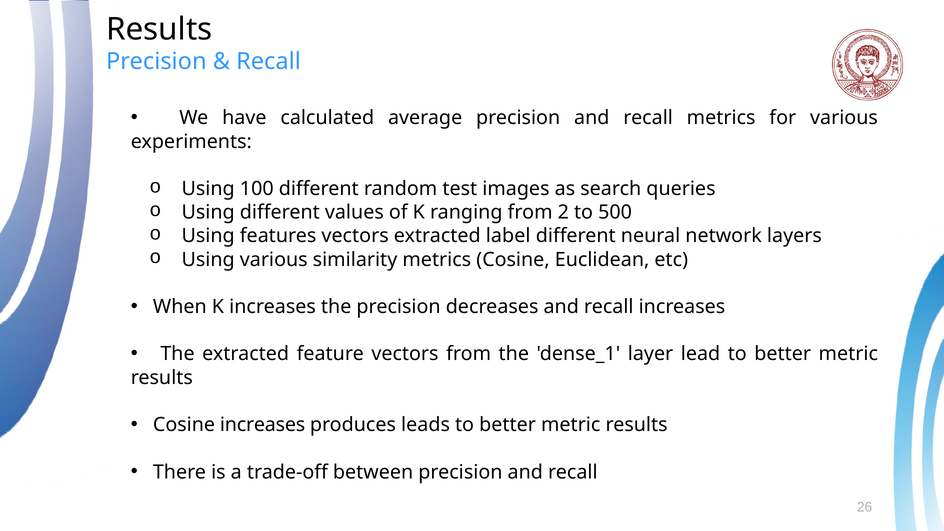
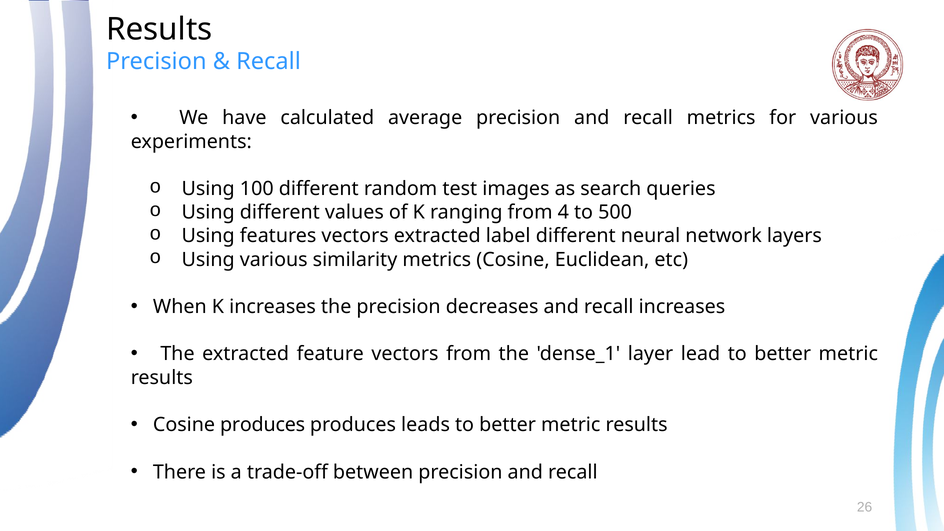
2: 2 -> 4
Cosine increases: increases -> produces
